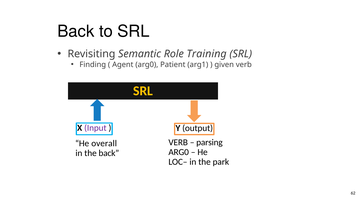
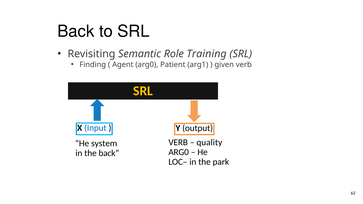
Input colour: purple -> blue
parsing: parsing -> quality
overall: overall -> system
